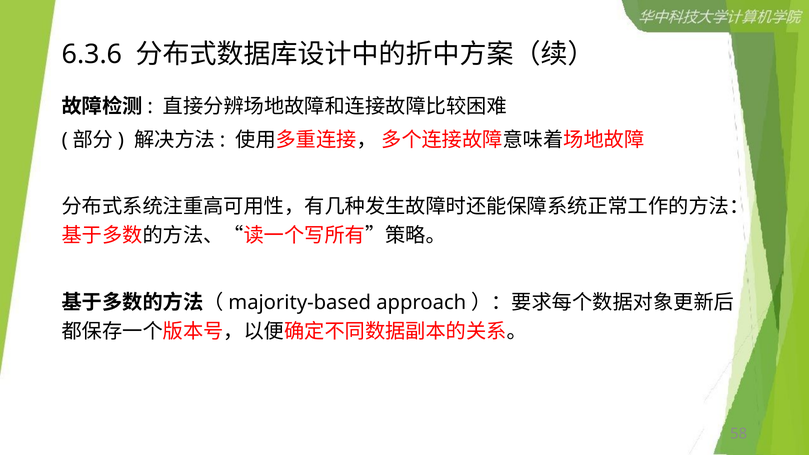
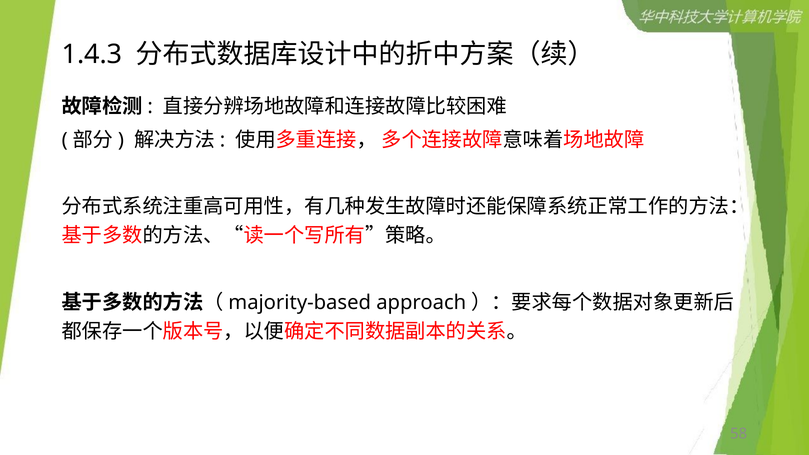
6.3.6: 6.3.6 -> 1.4.3
